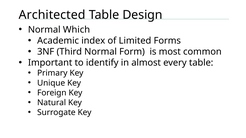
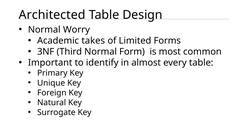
Which: Which -> Worry
index: index -> takes
